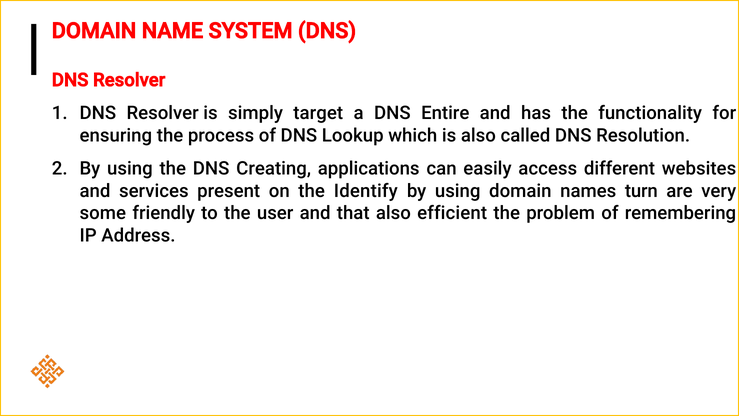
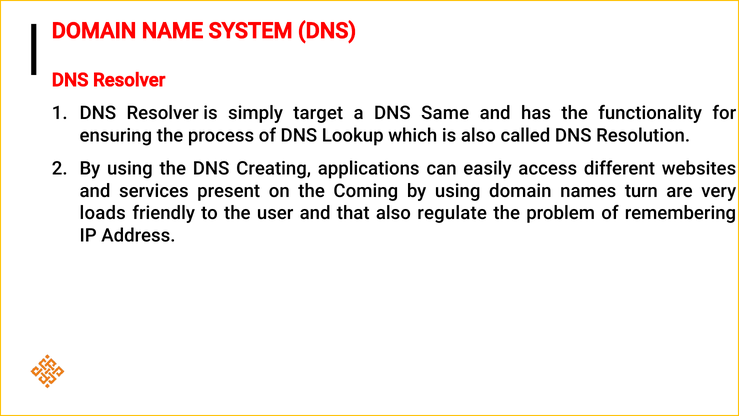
Entire: Entire -> Same
Identify: Identify -> Coming
some: some -> loads
efficient: efficient -> regulate
